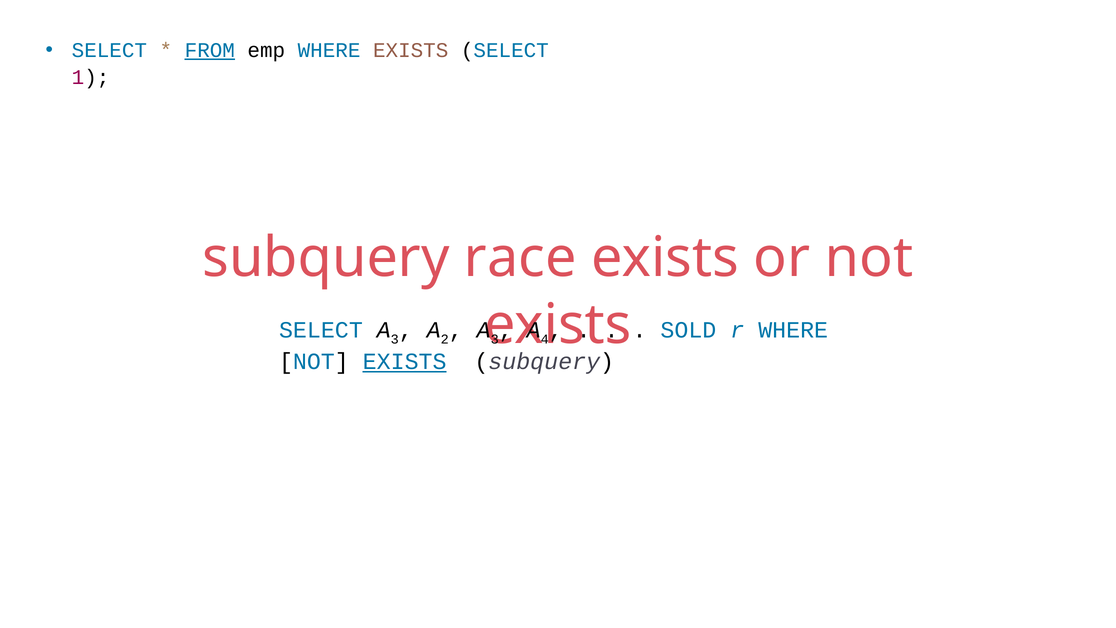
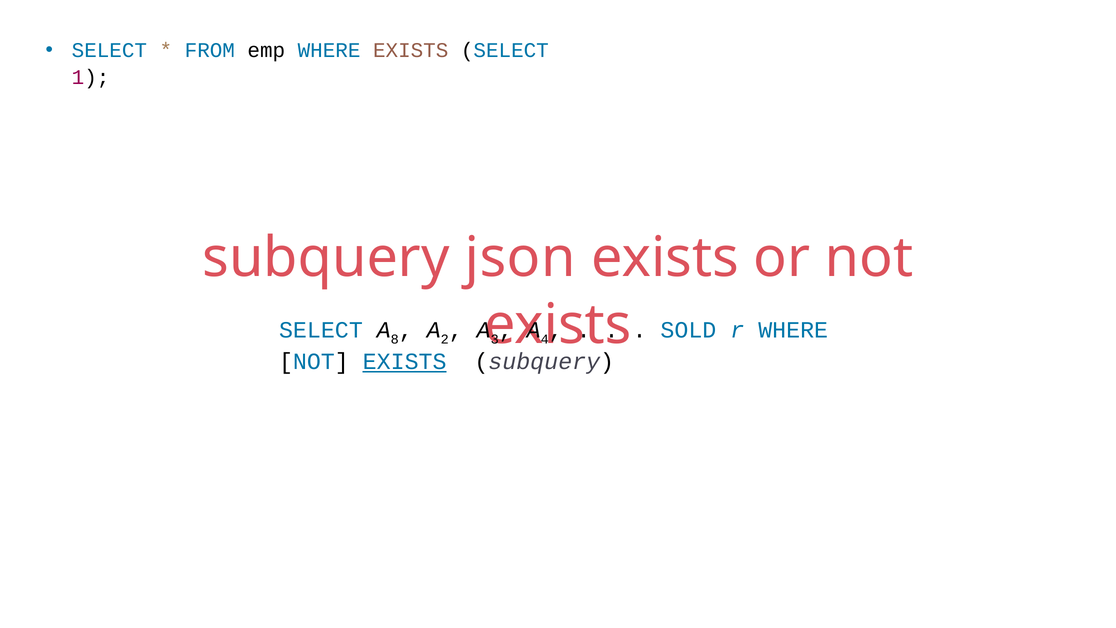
FROM underline: present -> none
race: race -> json
3 at (395, 339): 3 -> 8
